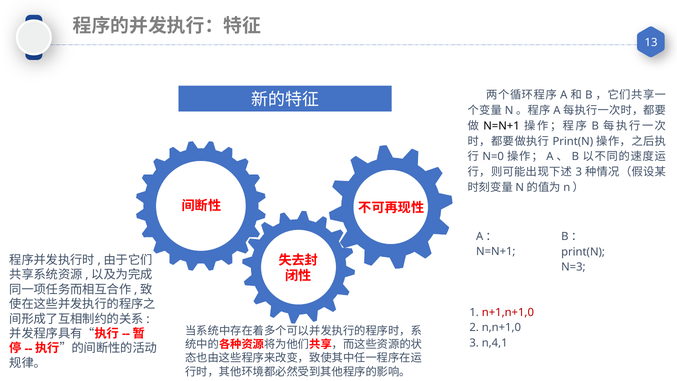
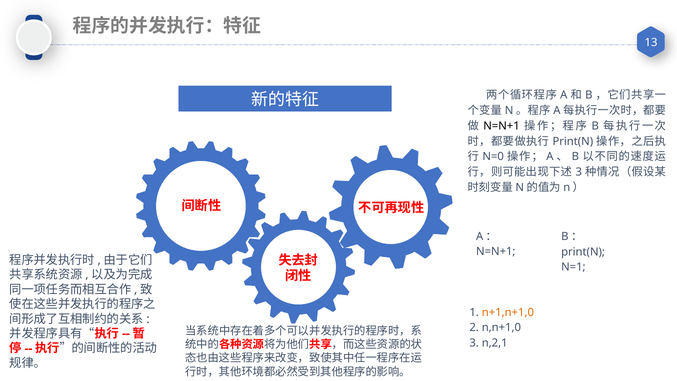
N=3: N=3 -> N=1
n+1,n+1,0 colour: red -> orange
n,4,1: n,4,1 -> n,2,1
